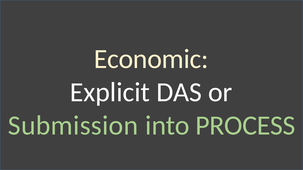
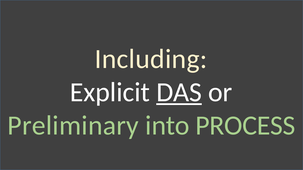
Economic: Economic -> Including
DAS underline: none -> present
Submission: Submission -> Preliminary
